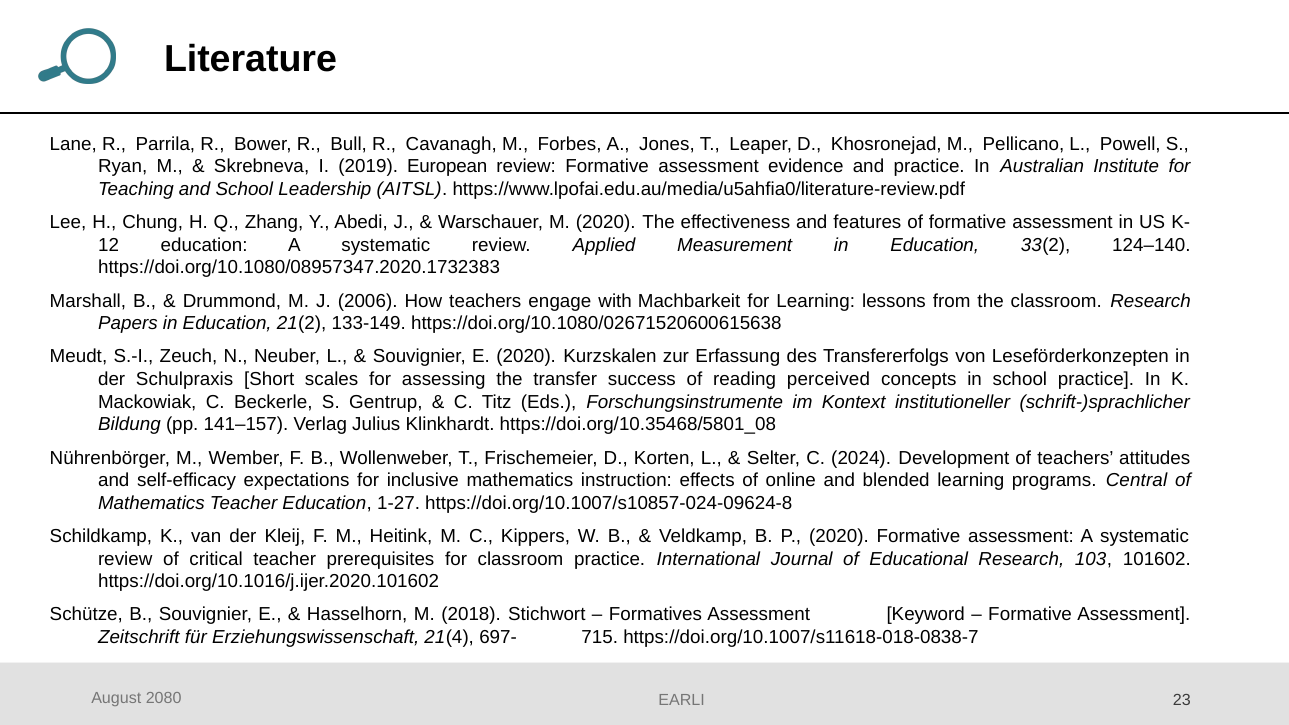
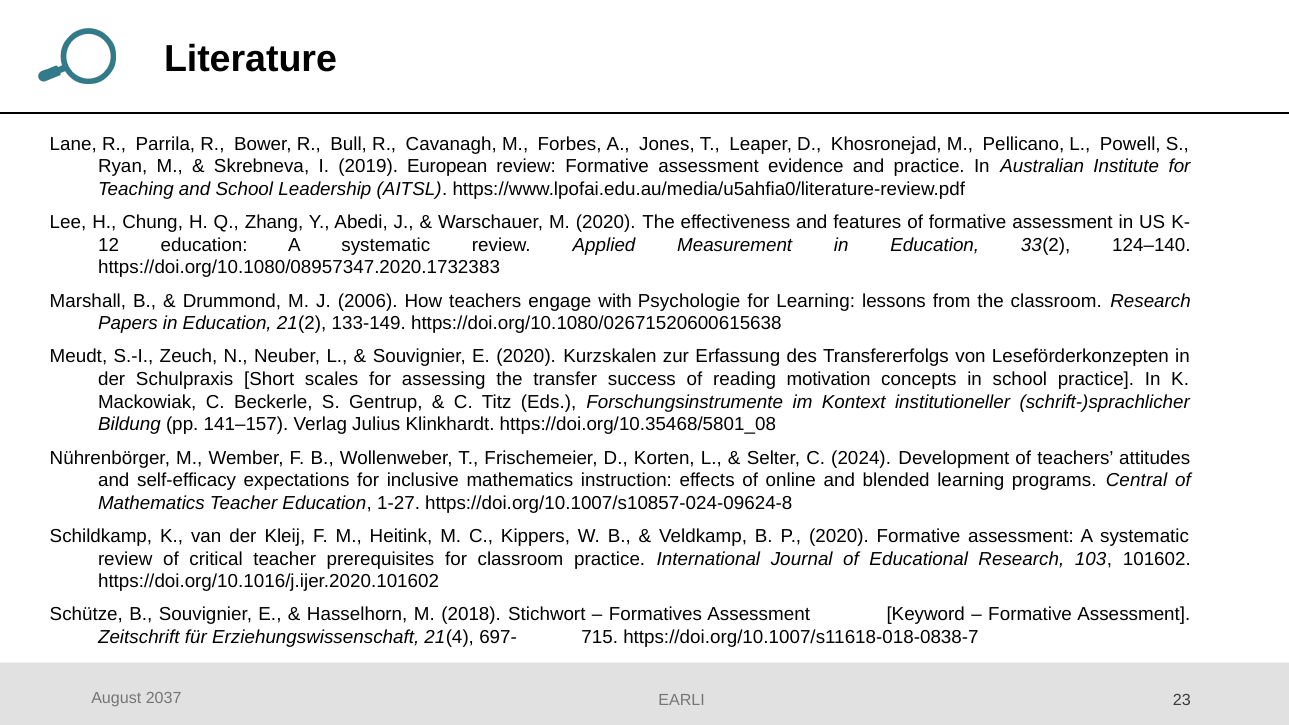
Machbarkeit: Machbarkeit -> Psychologie
perceived: perceived -> motivation
2080: 2080 -> 2037
